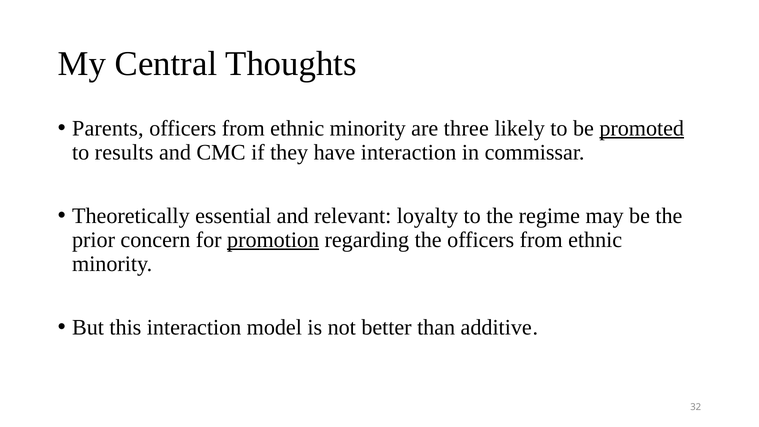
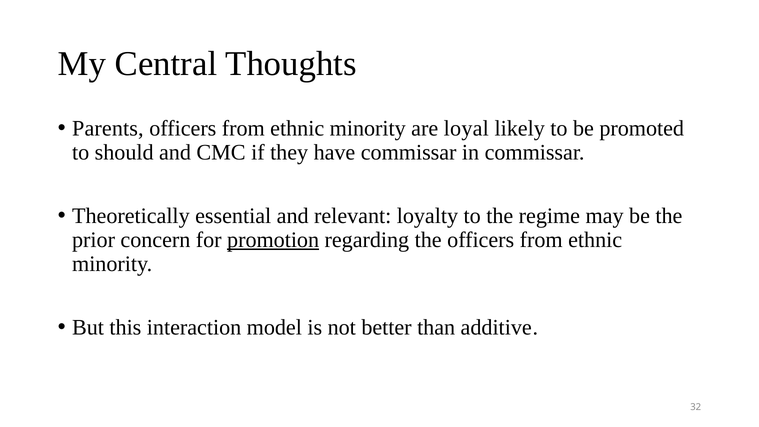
three: three -> loyal
promoted underline: present -> none
results: results -> should
have interaction: interaction -> commissar
